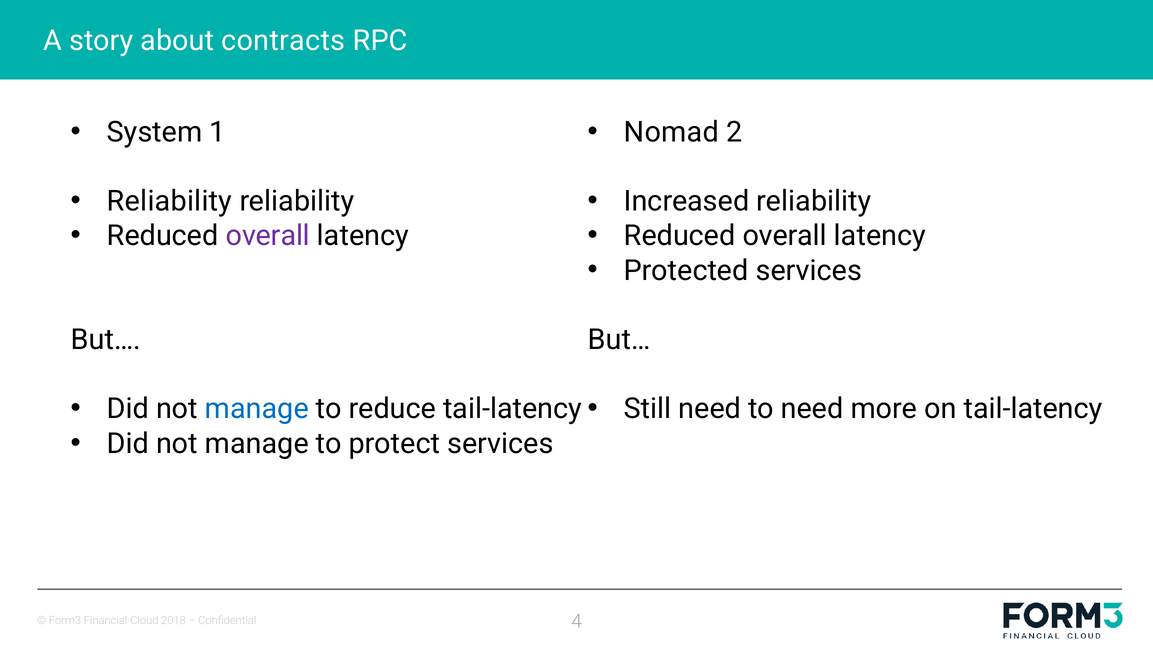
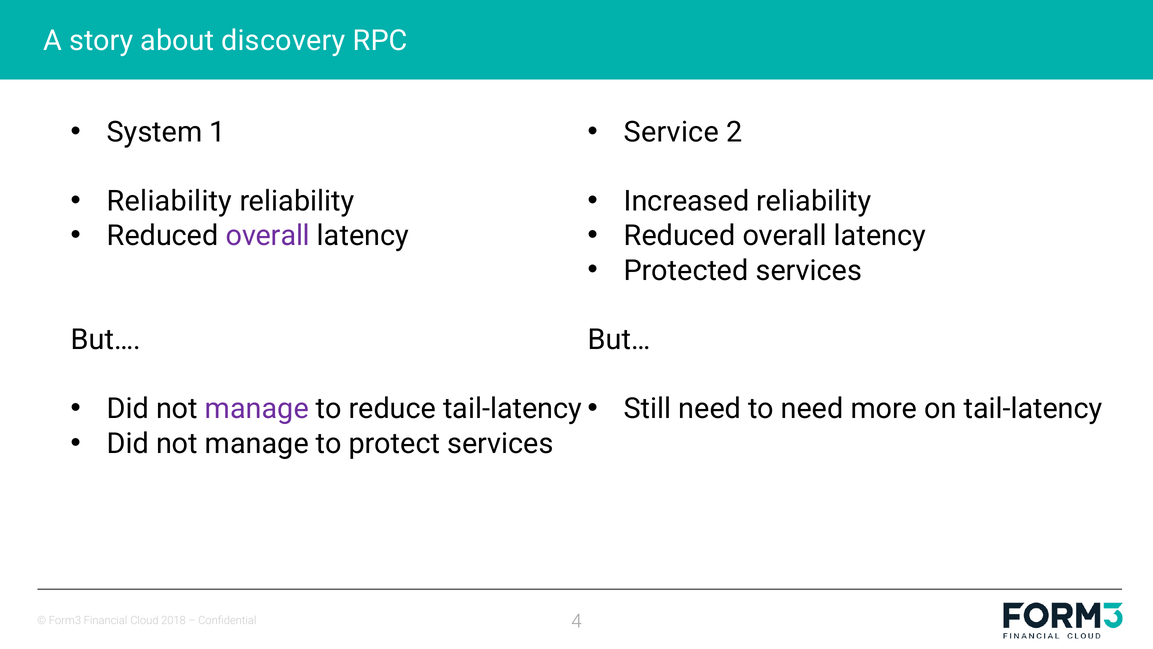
contracts: contracts -> discovery
Nomad: Nomad -> Service
manage at (257, 409) colour: blue -> purple
